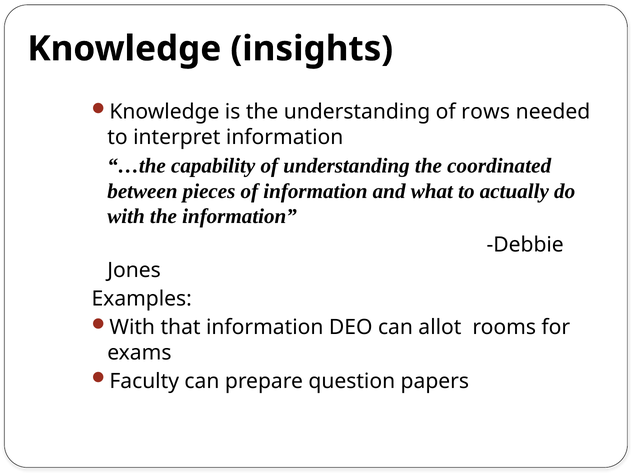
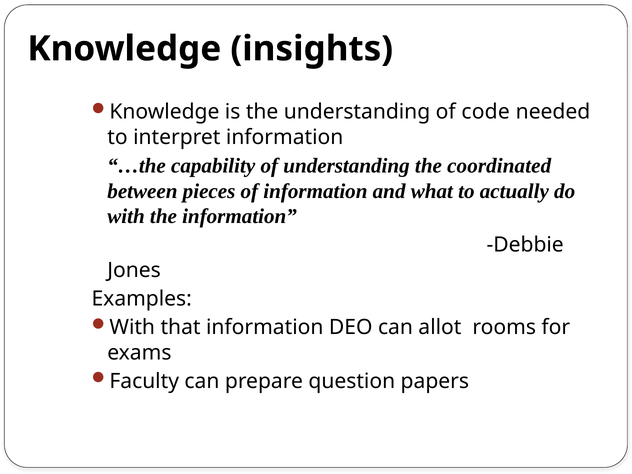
rows: rows -> code
